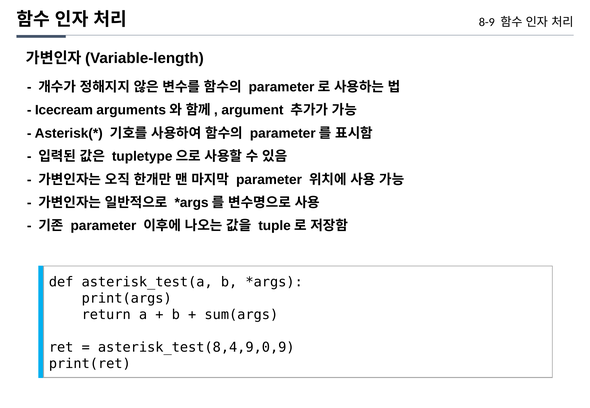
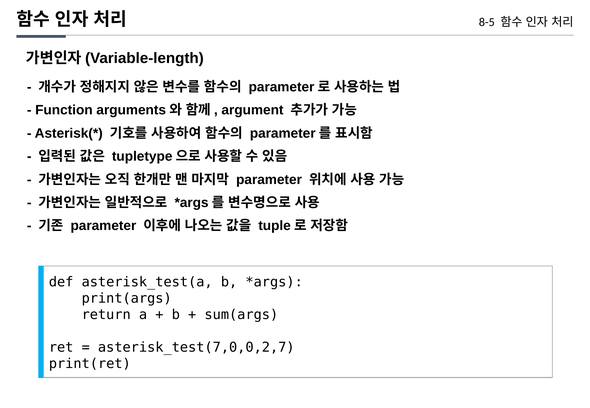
8-9: 8-9 -> 8-5
Icecream: Icecream -> Function
asterisk_test(8,4,9,0,9: asterisk_test(8,4,9,0,9 -> asterisk_test(7,0,0,2,7
